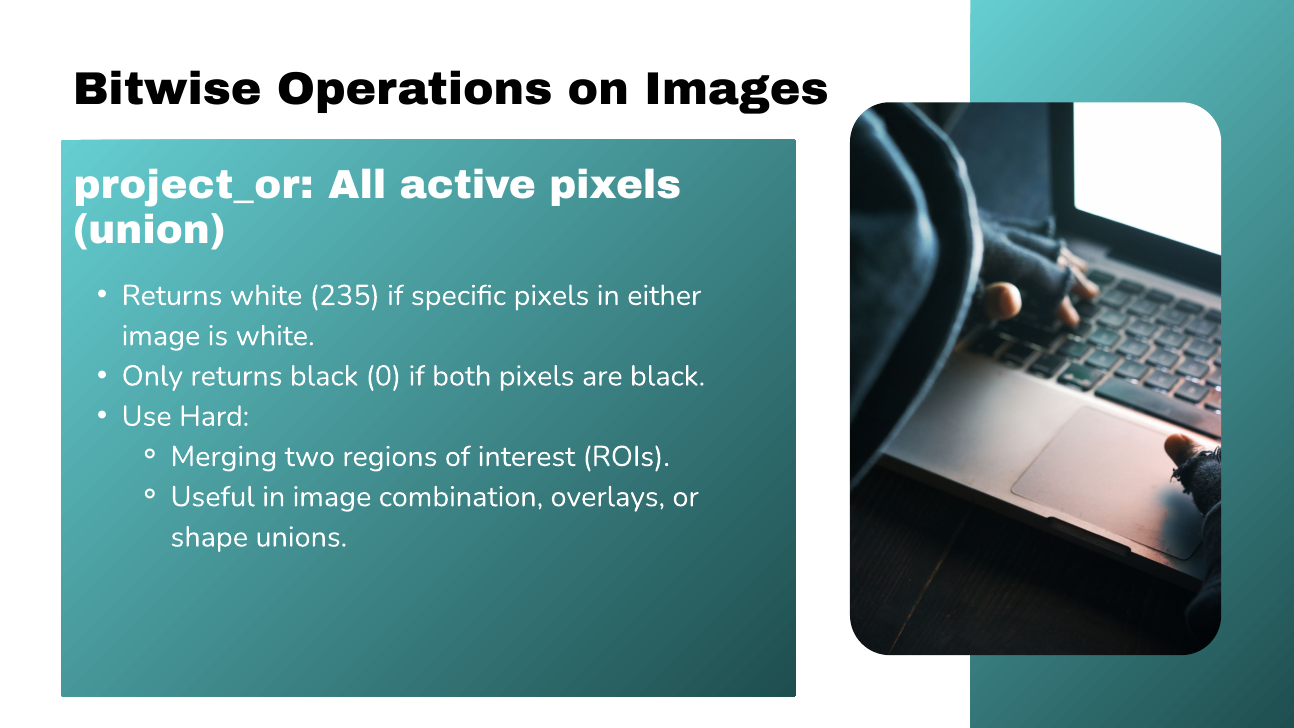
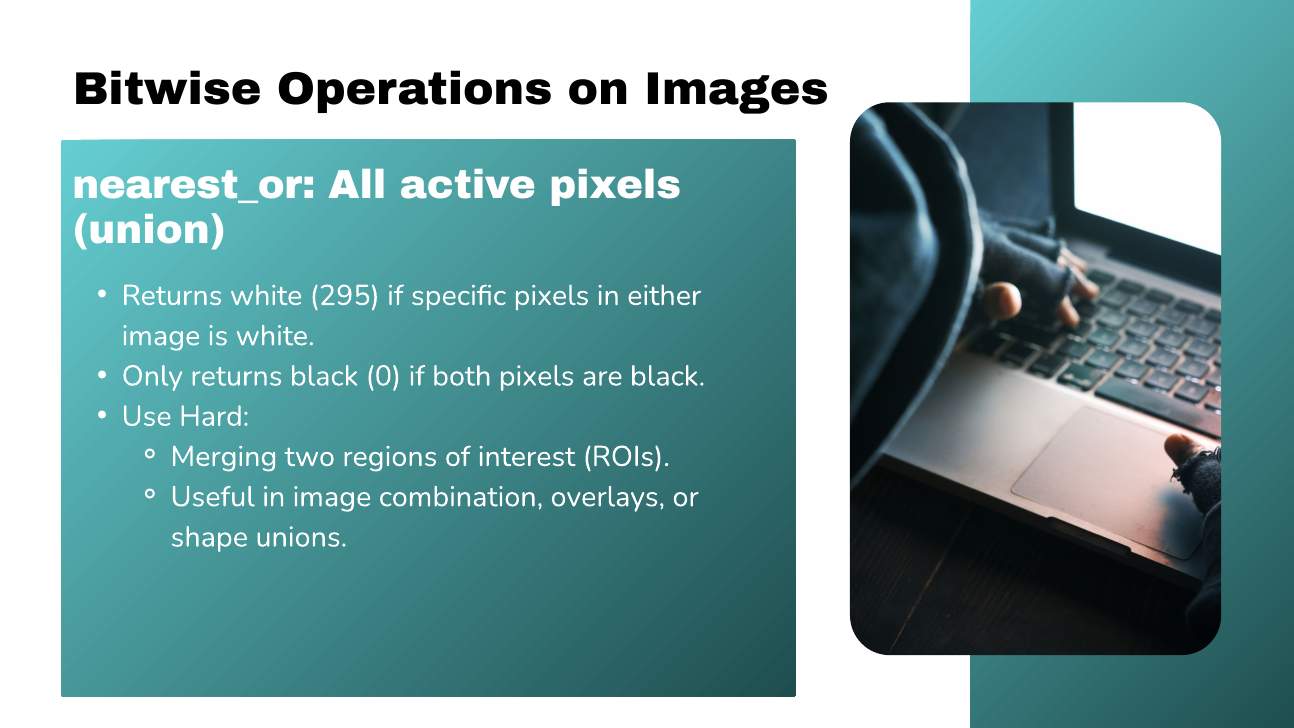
project_or: project_or -> nearest_or
235: 235 -> 295
